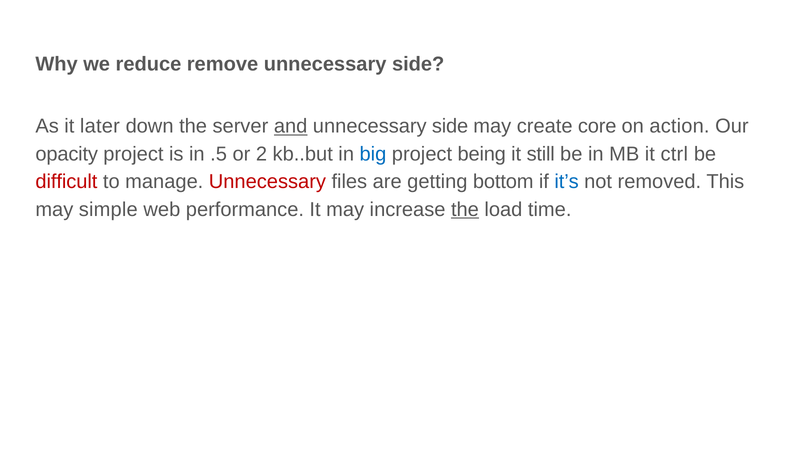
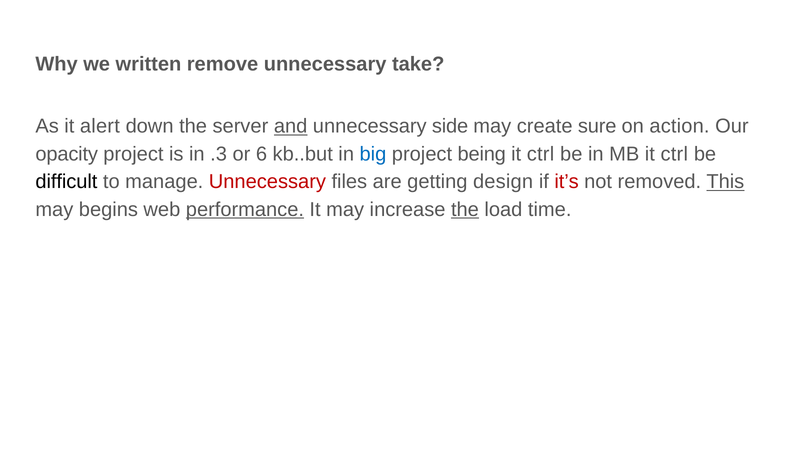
reduce: reduce -> written
remove unnecessary side: side -> take
later: later -> alert
core: core -> sure
.5: .5 -> .3
2: 2 -> 6
still at (541, 154): still -> ctrl
difficult colour: red -> black
bottom: bottom -> design
it’s colour: blue -> red
This underline: none -> present
simple: simple -> begins
performance underline: none -> present
